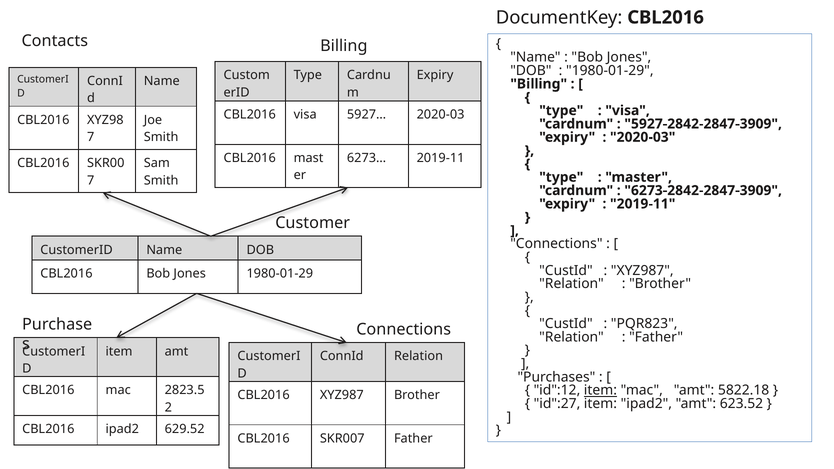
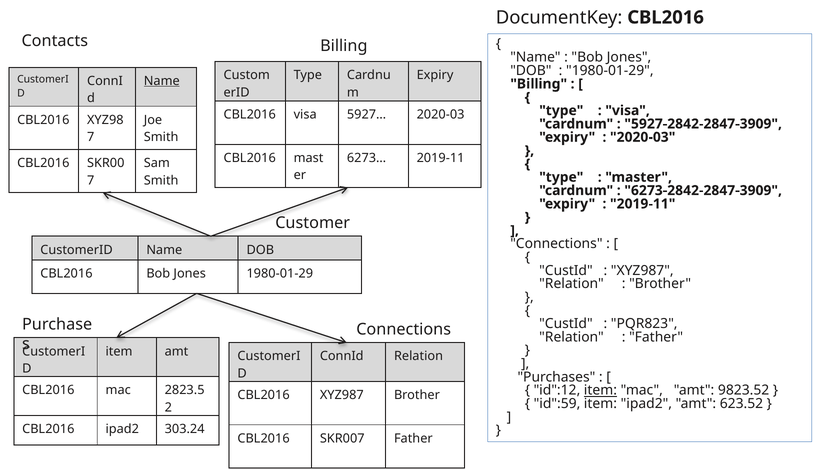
Name at (162, 81) underline: none -> present
5822.18: 5822.18 -> 9823.52
id":27: id":27 -> id":59
629.52: 629.52 -> 303.24
